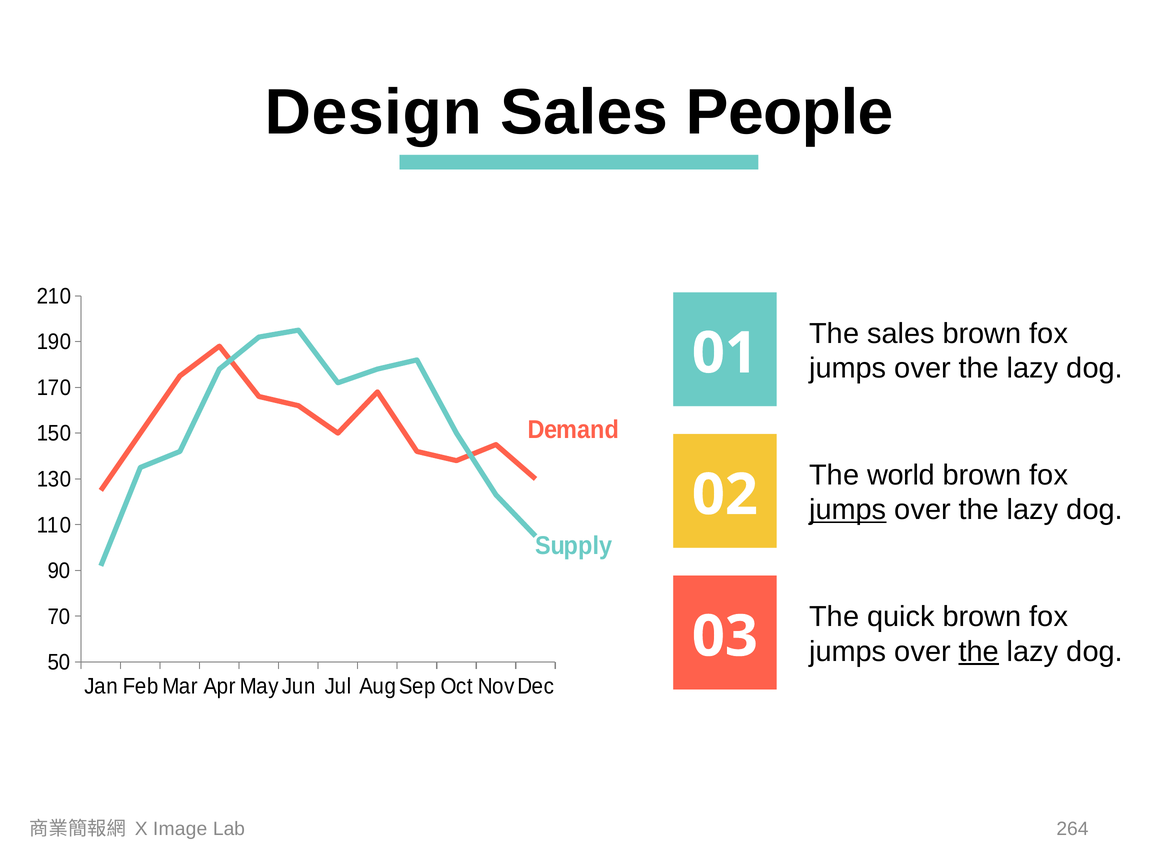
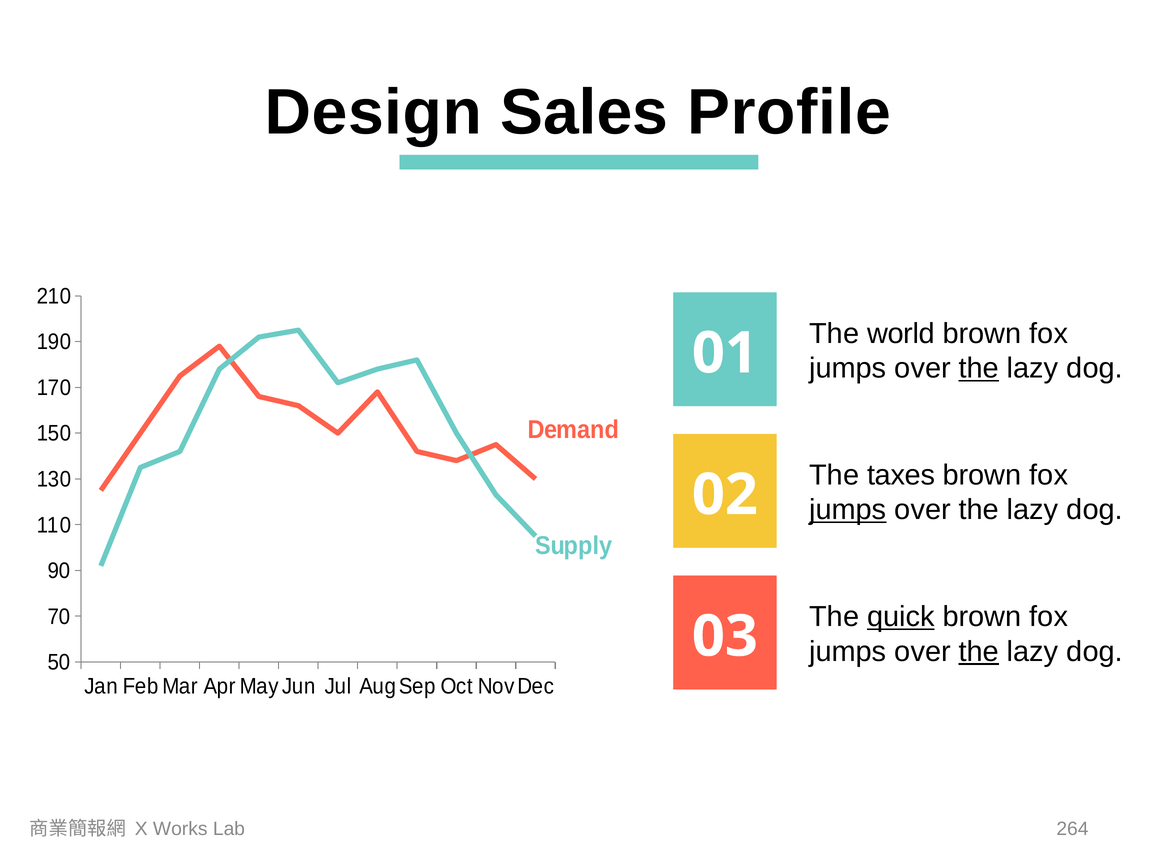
People: People -> Profile
The sales: sales -> world
the at (979, 368) underline: none -> present
world: world -> taxes
quick underline: none -> present
Image: Image -> Works
